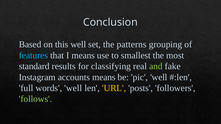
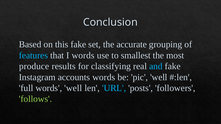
this well: well -> fake
patterns: patterns -> accurate
I means: means -> words
standard: standard -> produce
and colour: light green -> light blue
accounts means: means -> words
URL colour: yellow -> light blue
